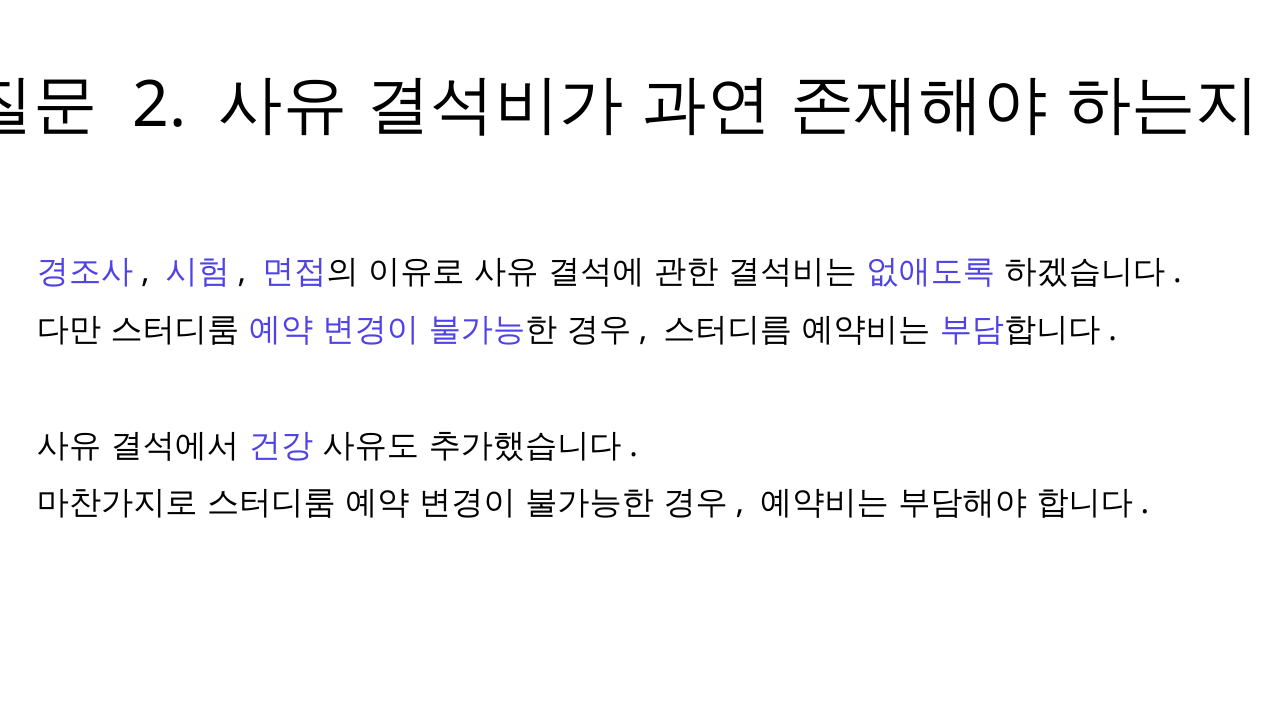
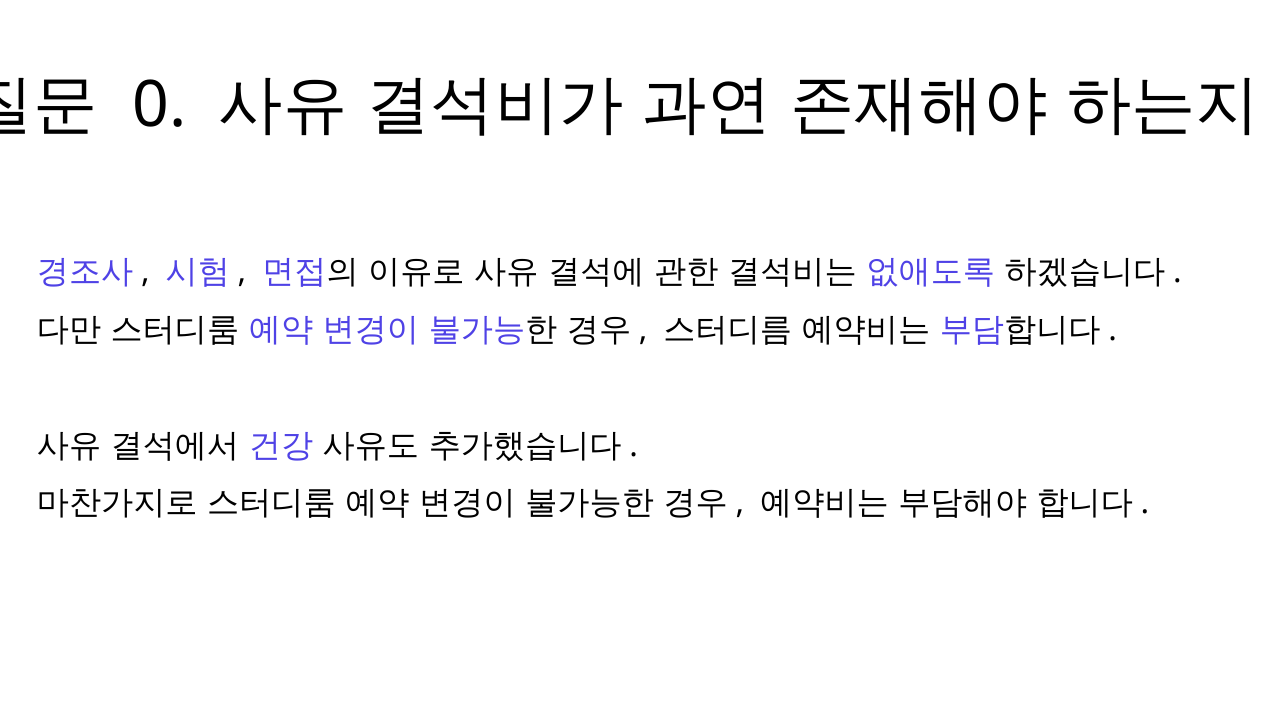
2: 2 -> 0
